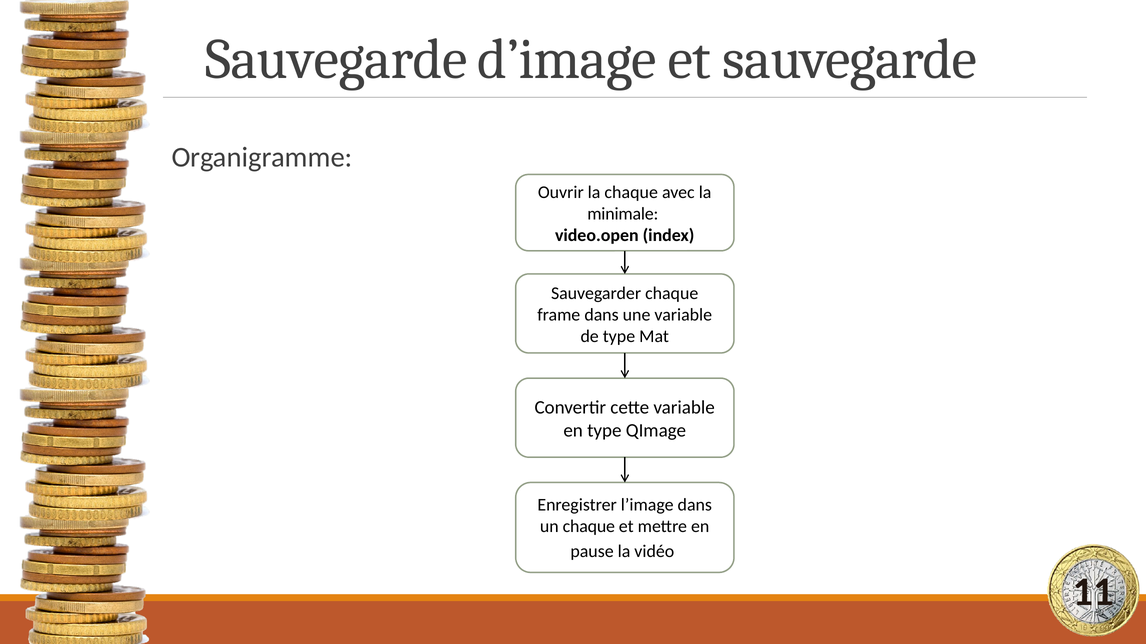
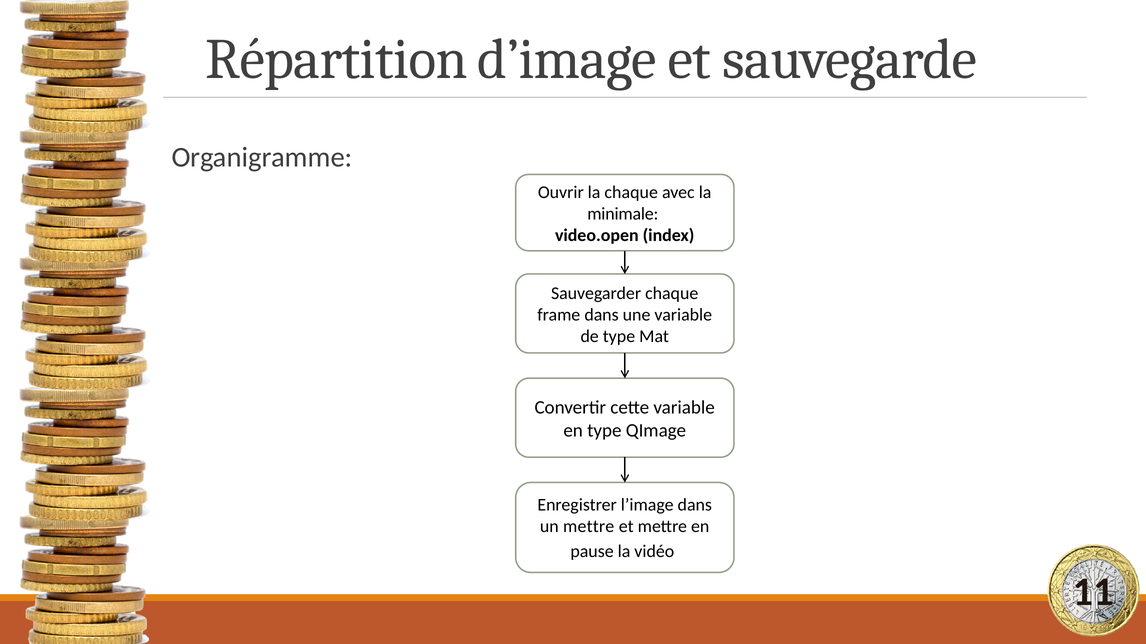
Sauvegarde at (336, 60): Sauvegarde -> Répartition
un chaque: chaque -> mettre
